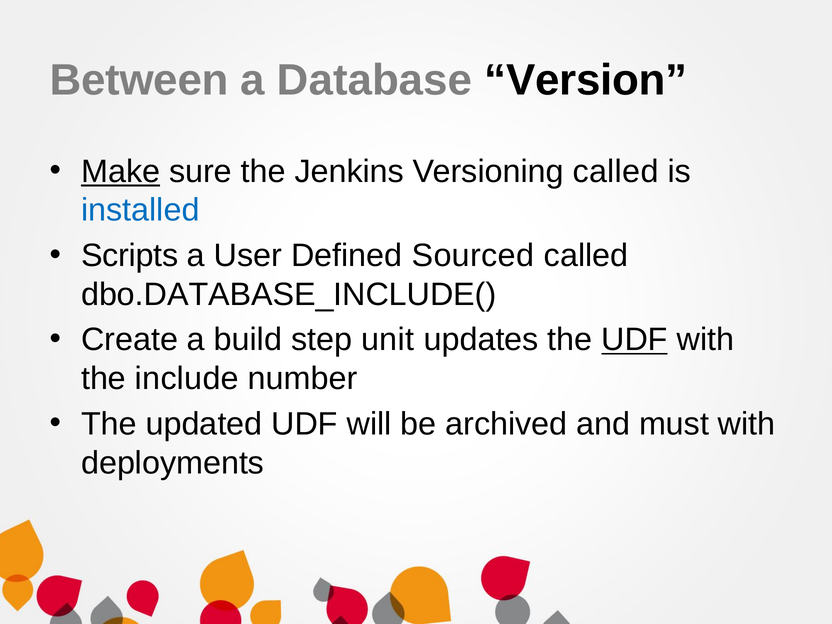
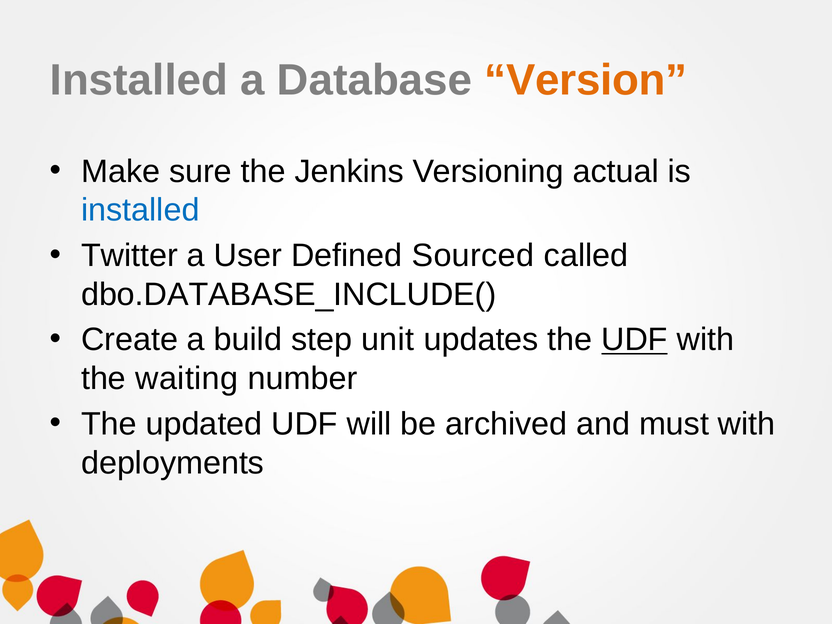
Between at (139, 80): Between -> Installed
Version colour: black -> orange
Make underline: present -> none
Versioning called: called -> actual
Scripts: Scripts -> Twitter
include: include -> waiting
